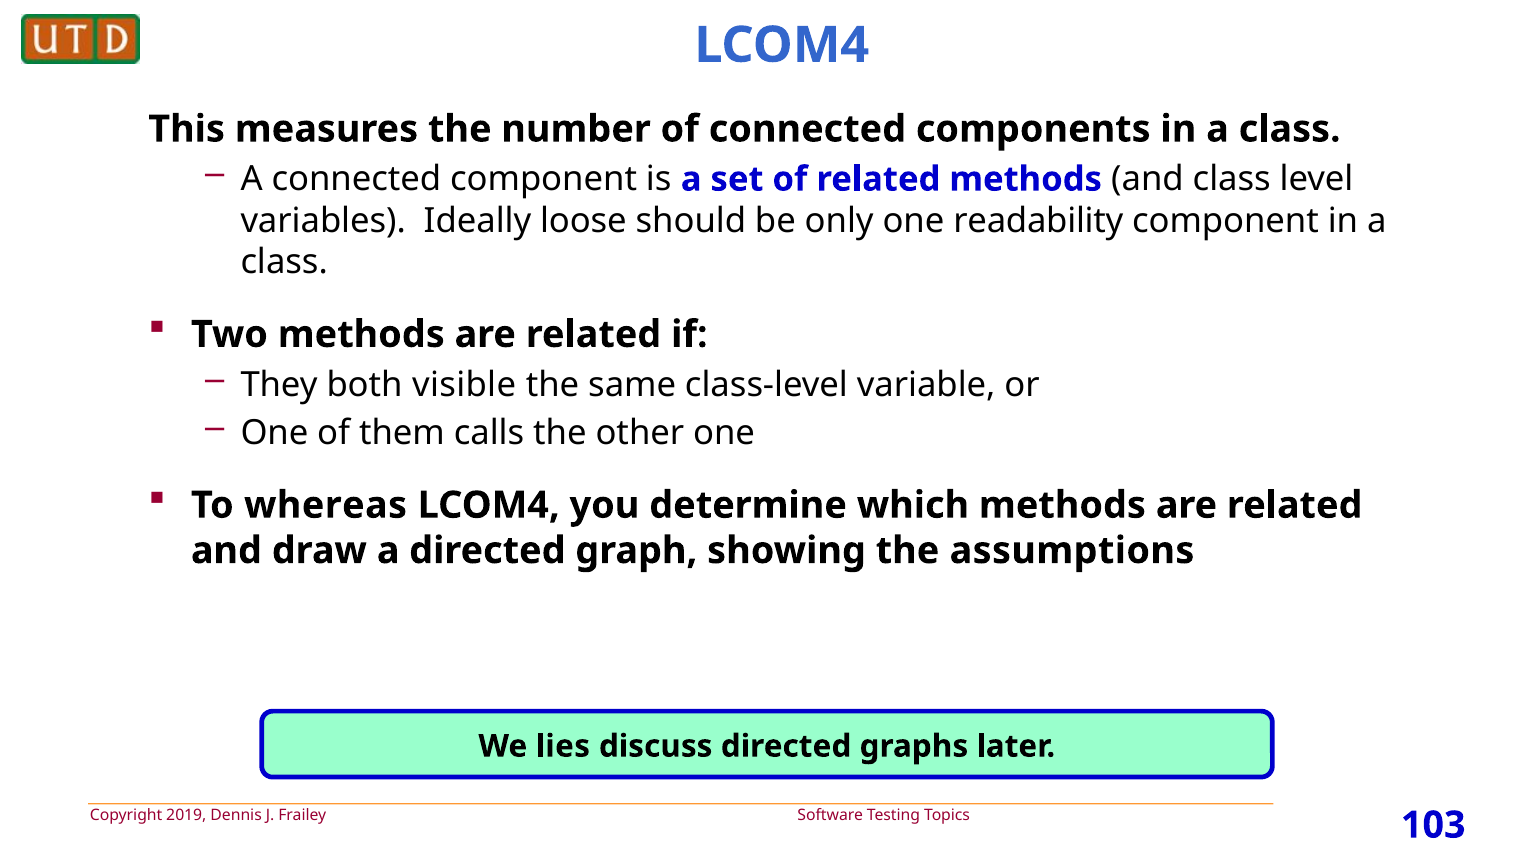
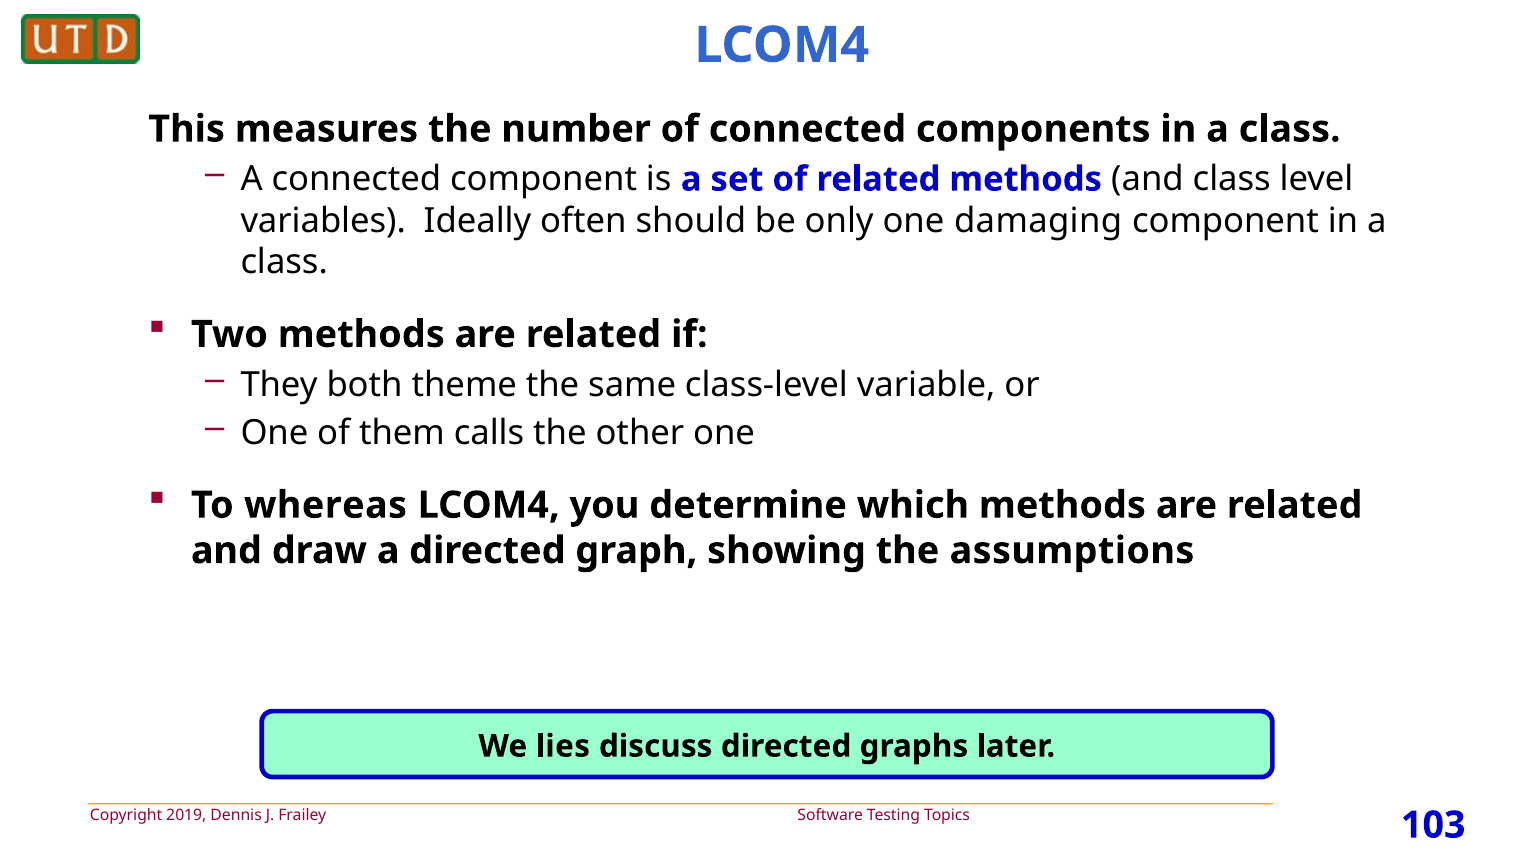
loose: loose -> often
readability: readability -> damaging
visible: visible -> theme
